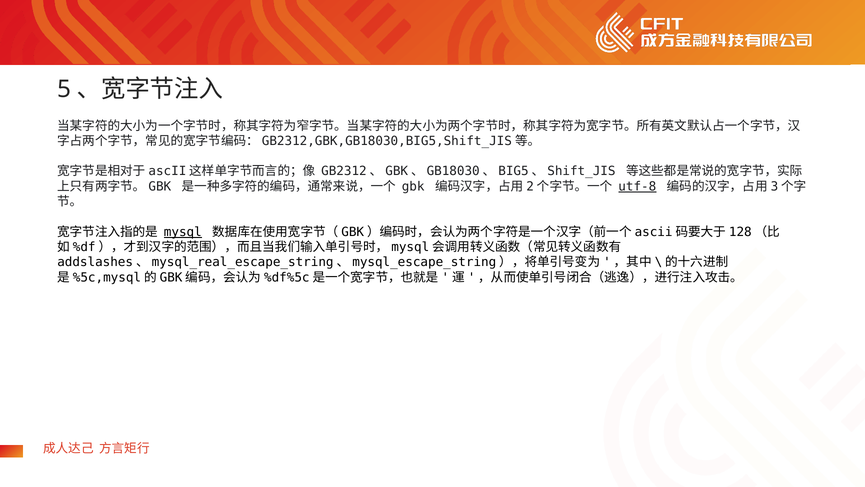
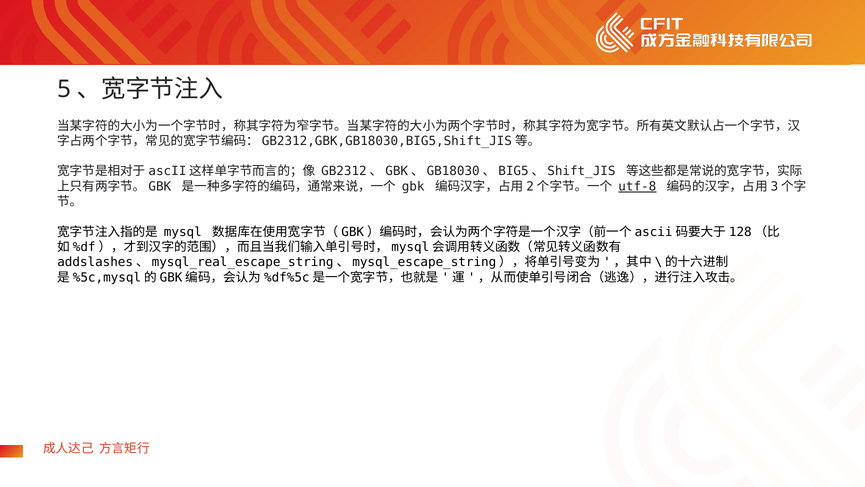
mysql underline: present -> none
